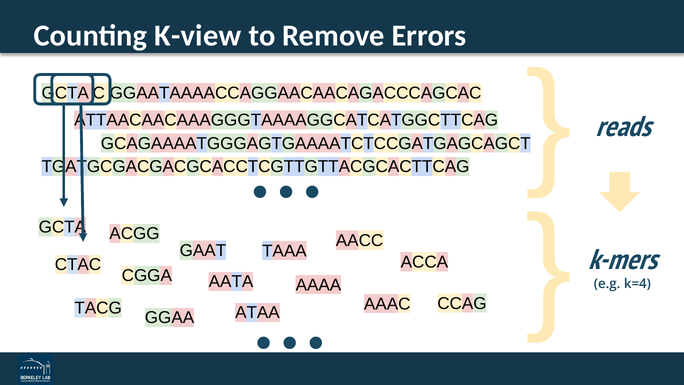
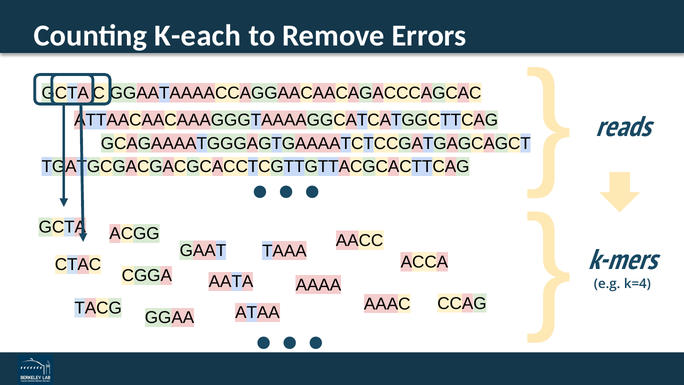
K-view: K-view -> K-each
